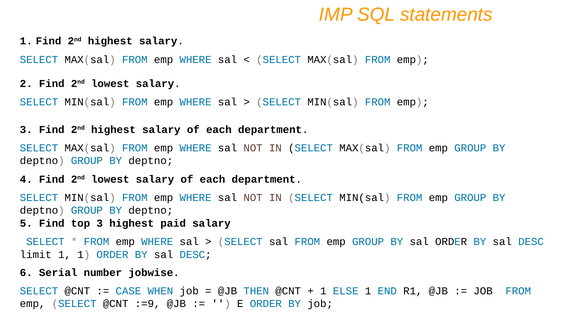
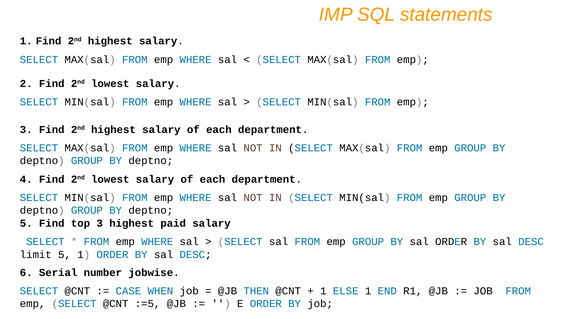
limit 1: 1 -> 5
:=9: :=9 -> :=5
